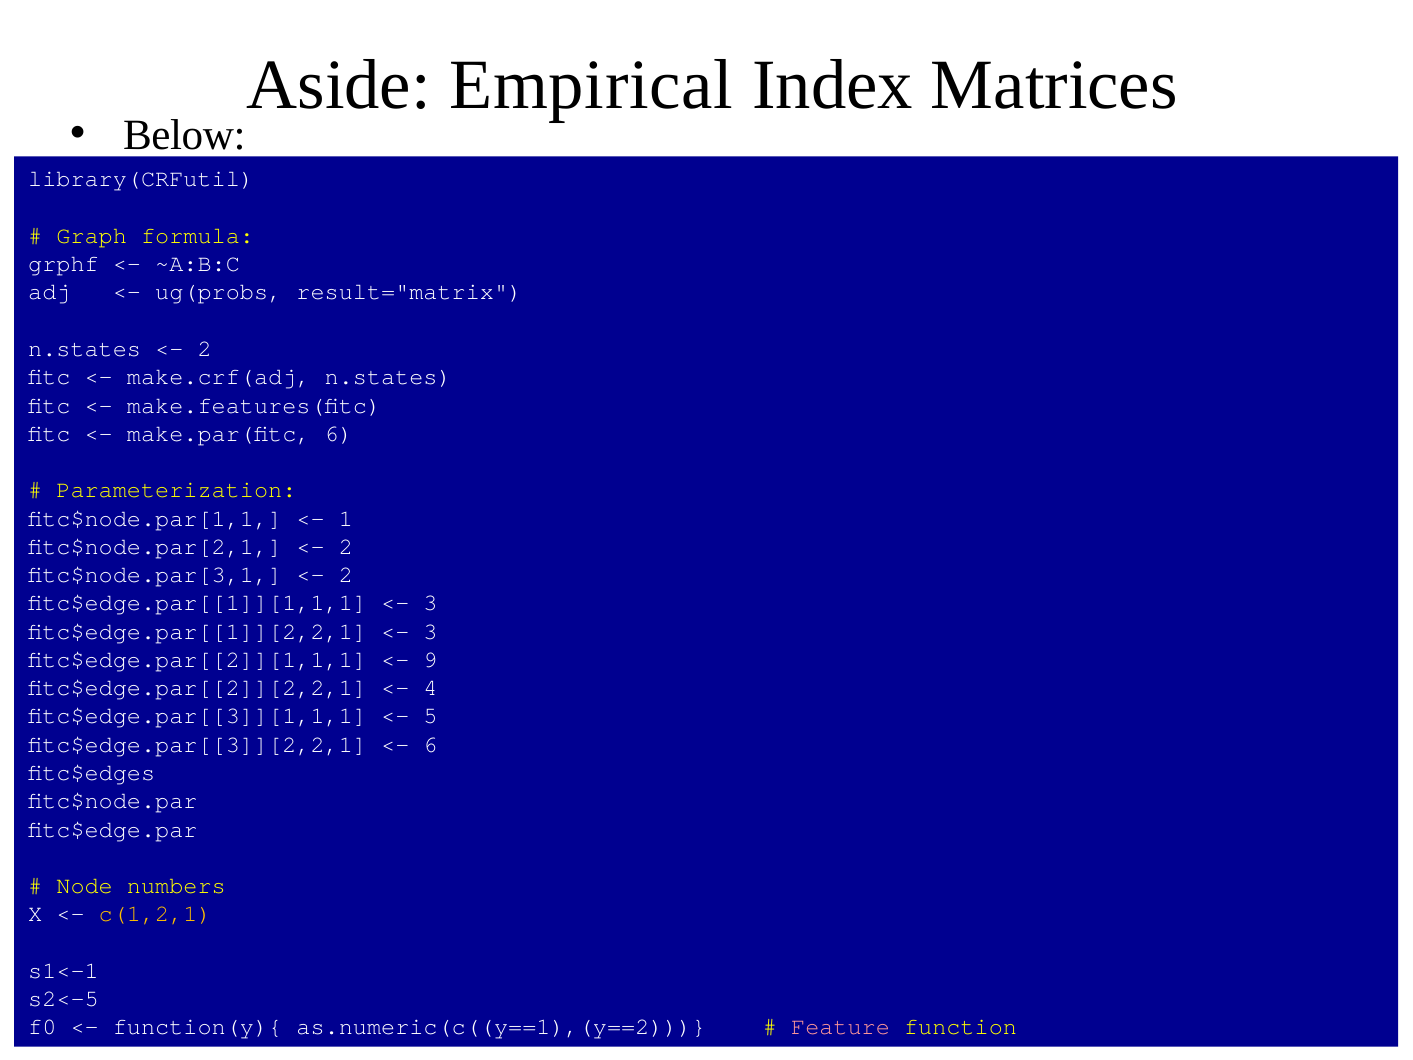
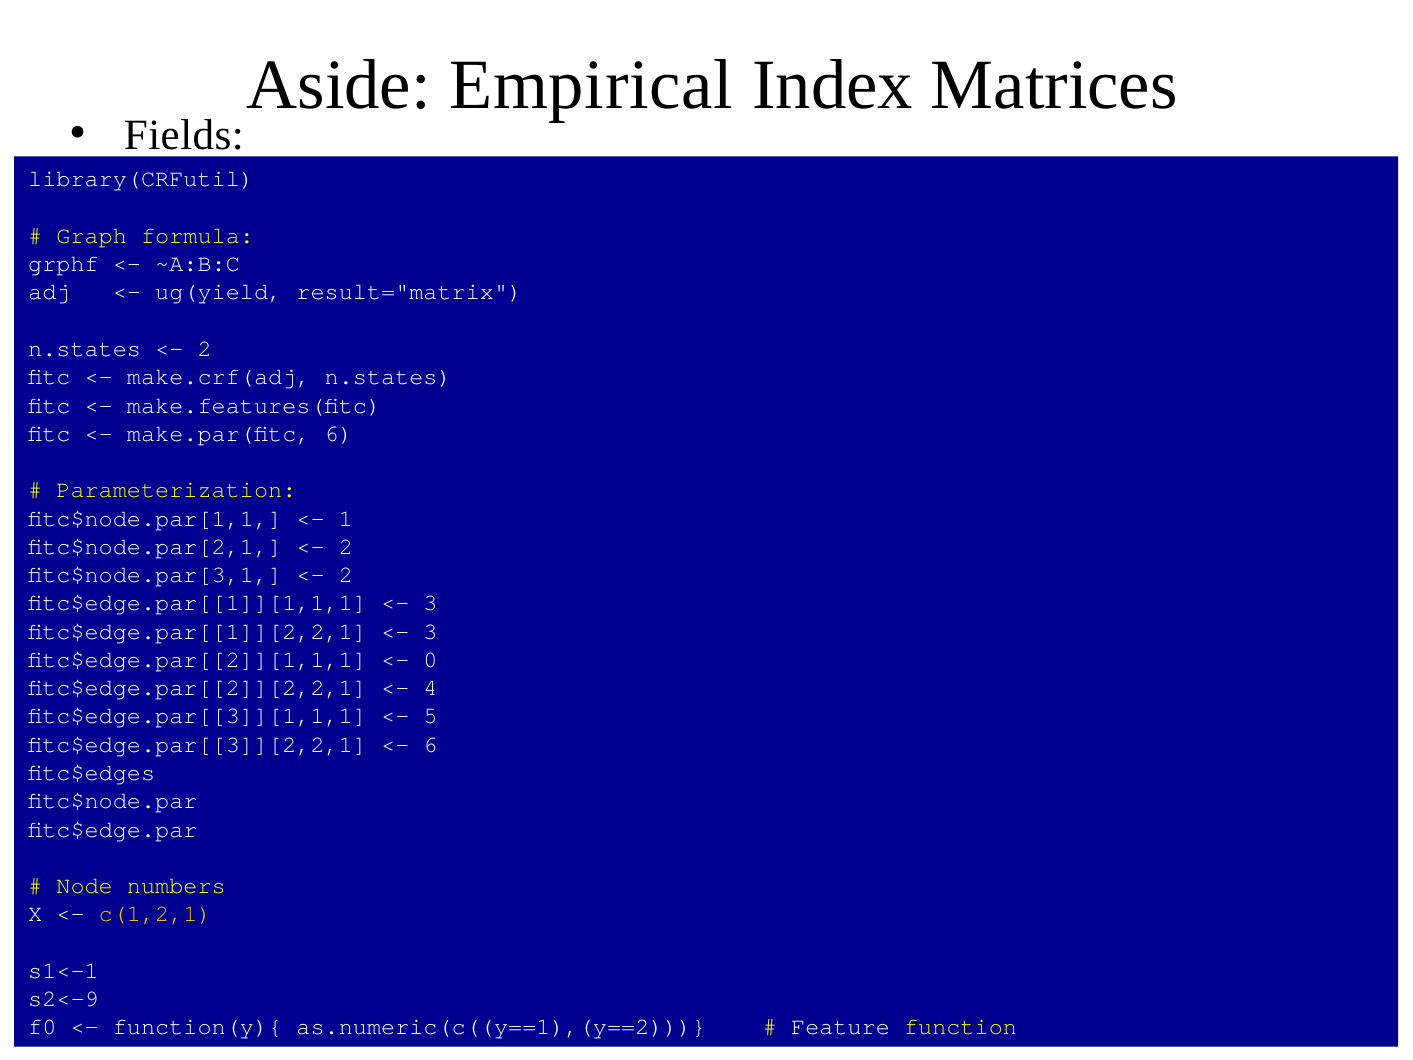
Below: Below -> Fields
ug(probs: ug(probs -> ug(yield
9: 9 -> 0
s2<-5: s2<-5 -> s2<-9
Feature colour: pink -> white
